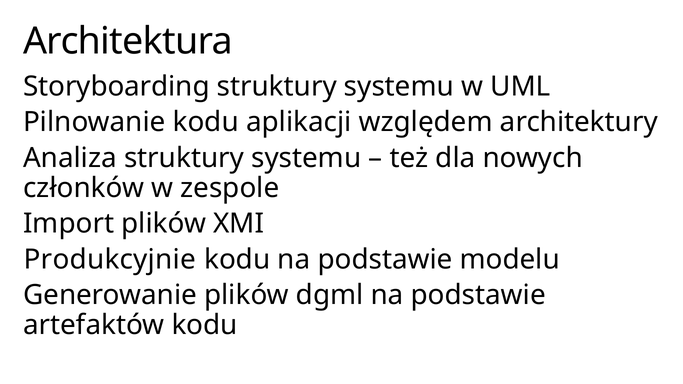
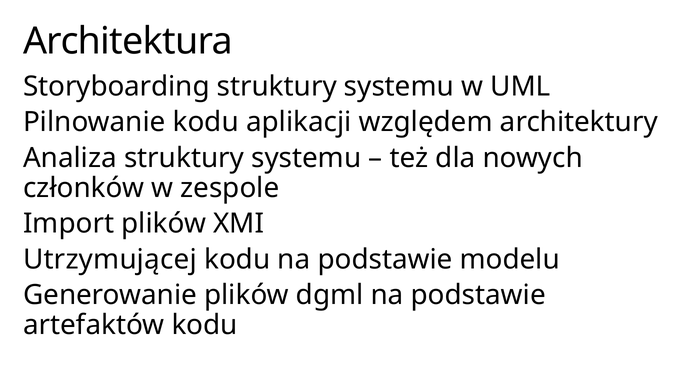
Produkcyjnie: Produkcyjnie -> Utrzymującej
